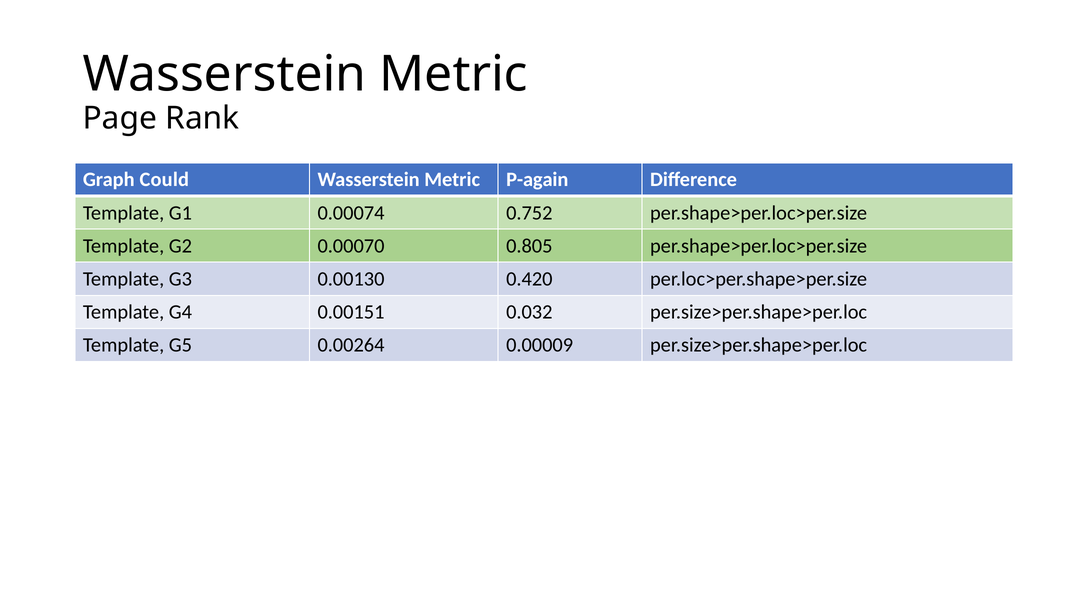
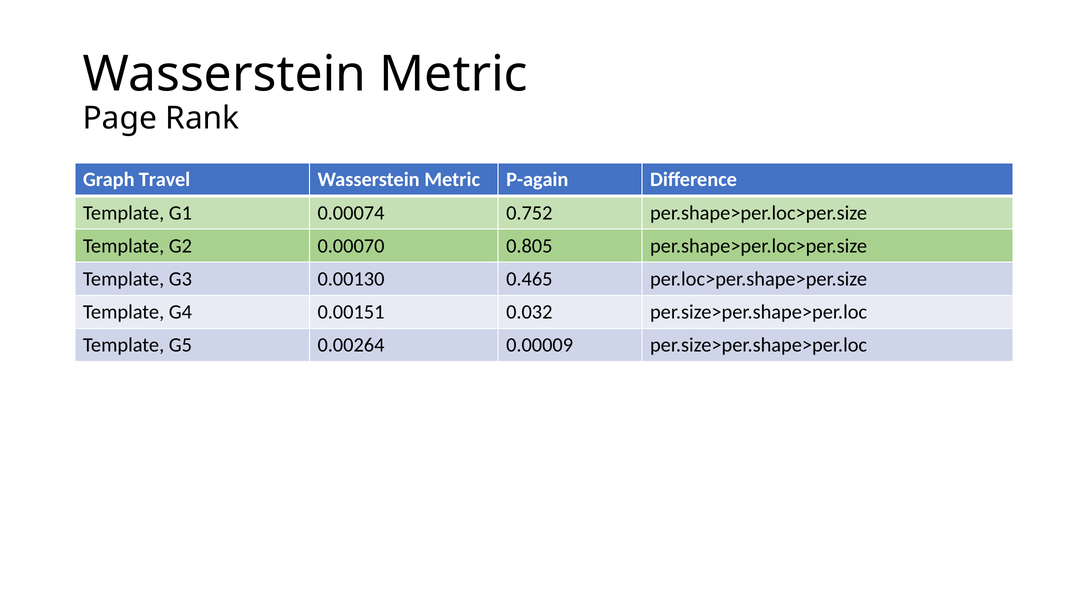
Could: Could -> Travel
0.420: 0.420 -> 0.465
